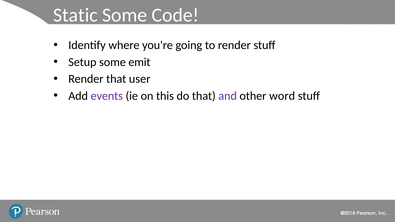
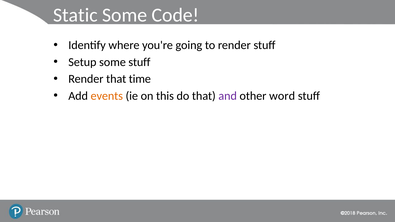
some emit: emit -> stuff
user: user -> time
events colour: purple -> orange
